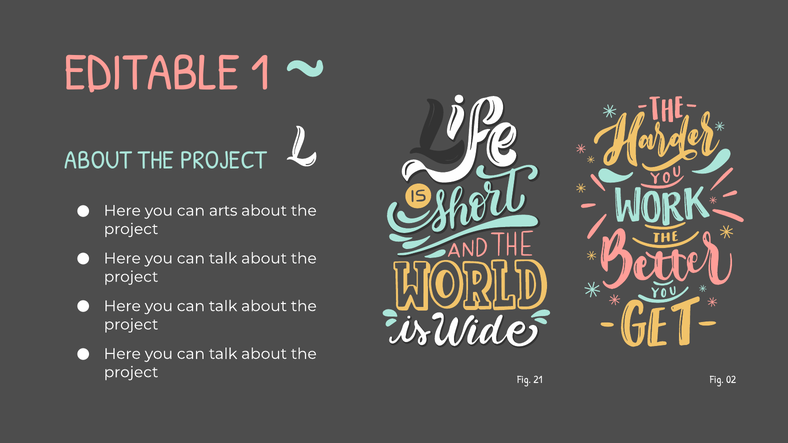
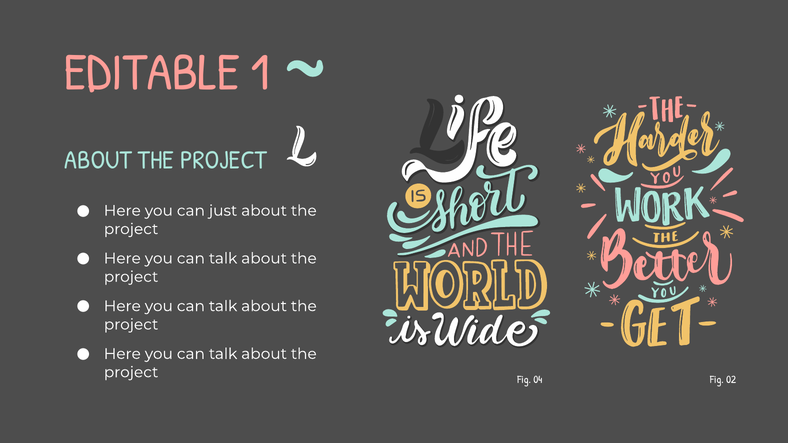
arts: arts -> just
21: 21 -> 04
